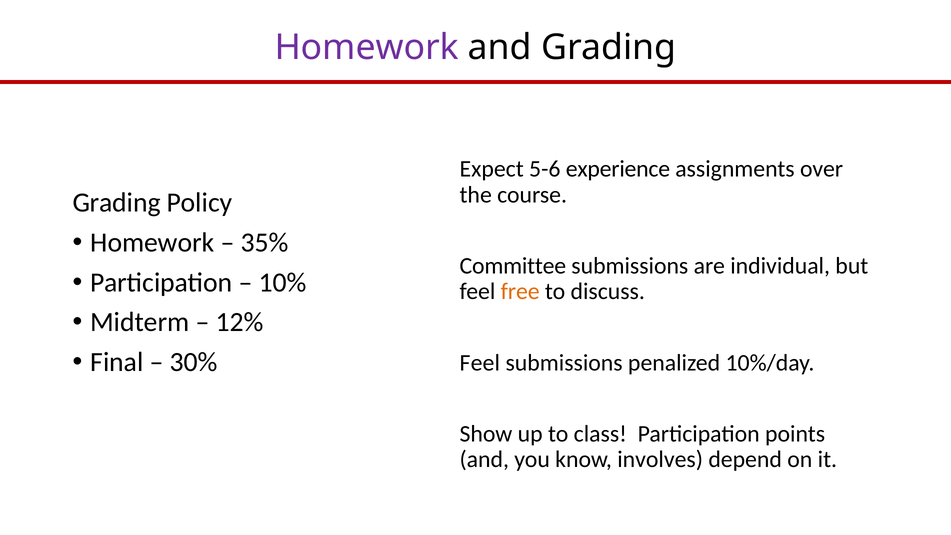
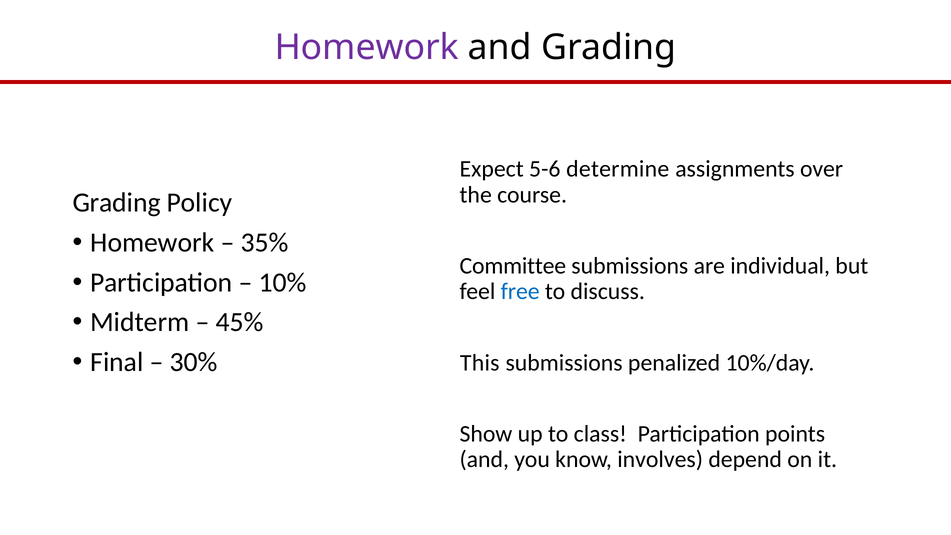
experience: experience -> determine
free colour: orange -> blue
12%: 12% -> 45%
Feel at (480, 363): Feel -> This
